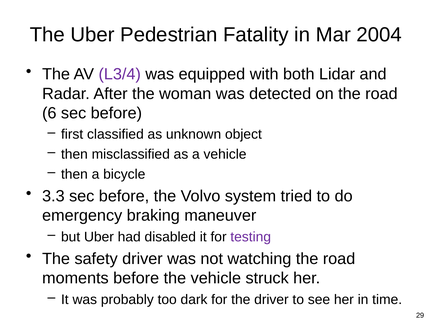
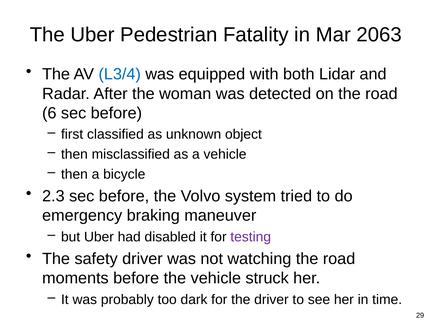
2004: 2004 -> 2063
L3/4 colour: purple -> blue
3.3: 3.3 -> 2.3
